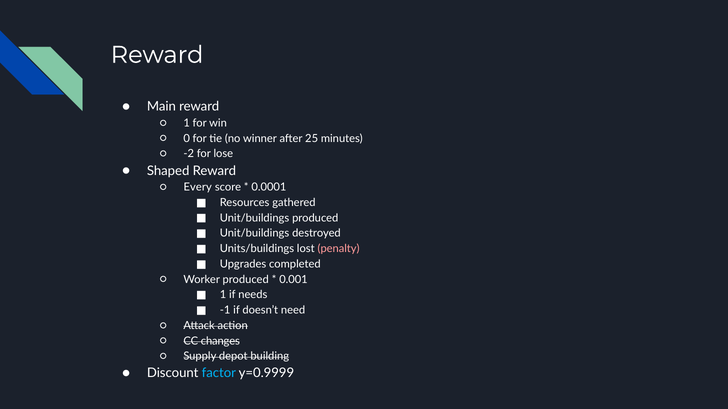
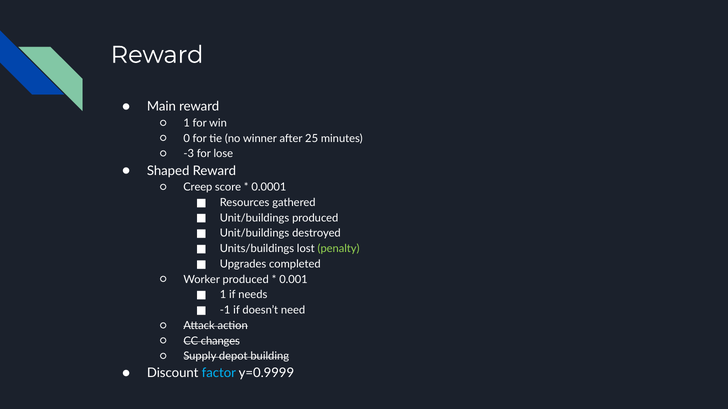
-2: -2 -> -3
Every: Every -> Creep
penalty colour: pink -> light green
